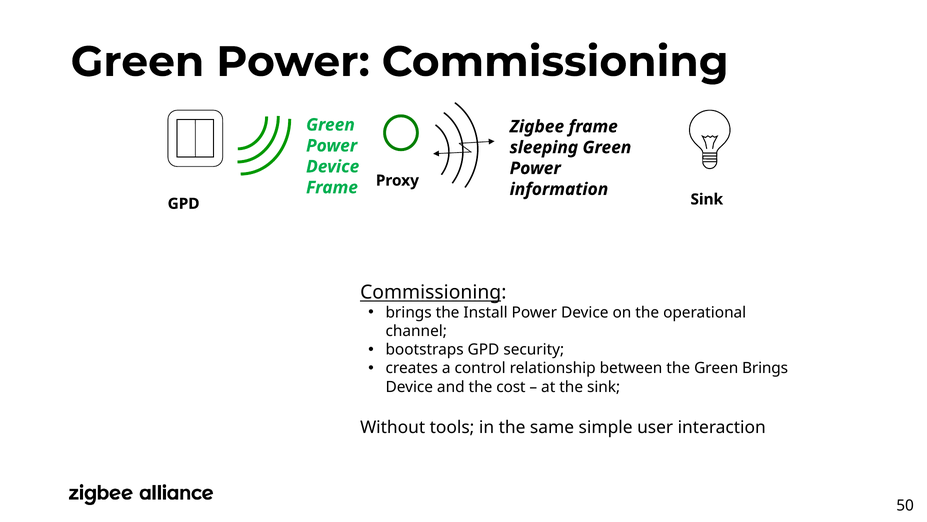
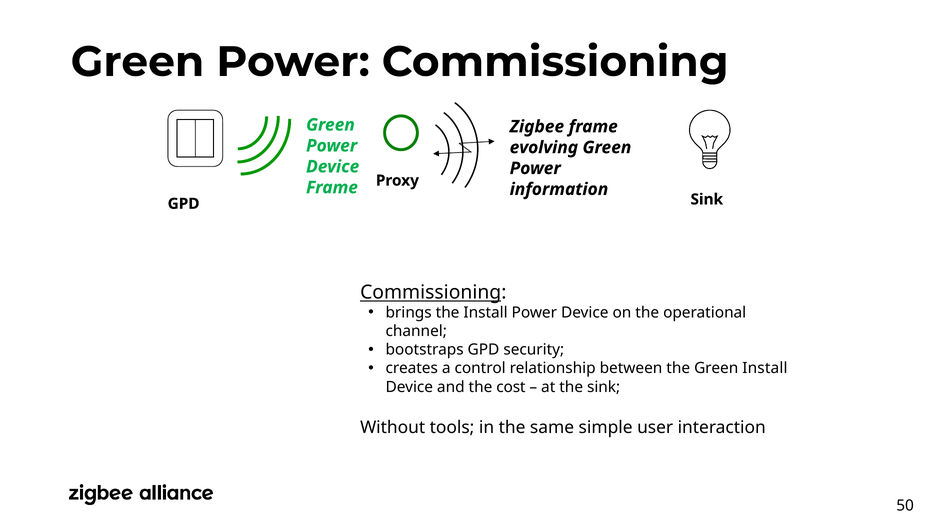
sleeping: sleeping -> evolving
Green Brings: Brings -> Install
